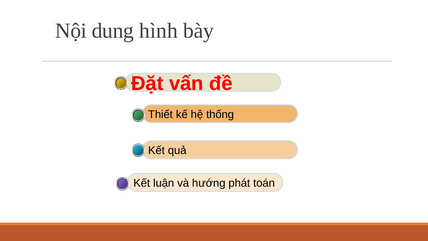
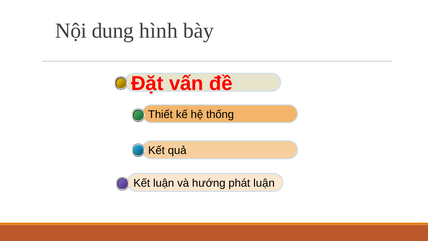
phát toán: toán -> luận
